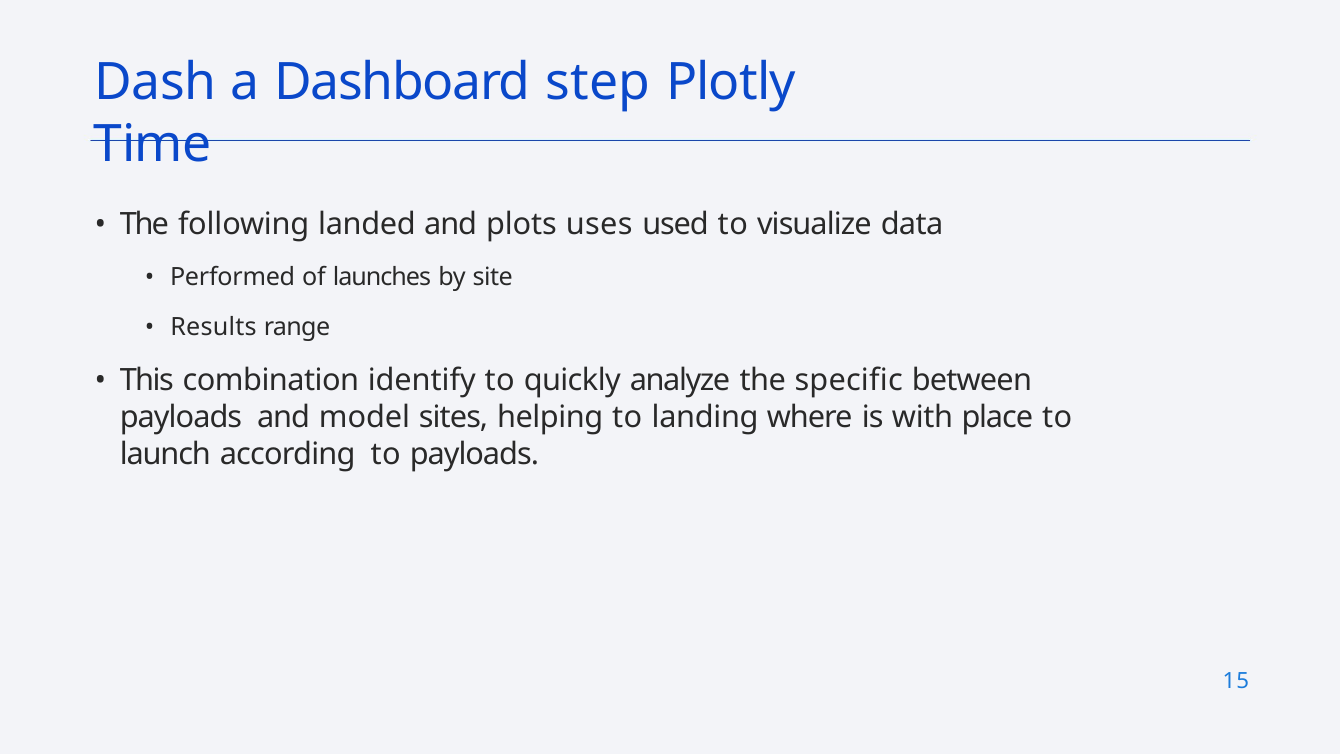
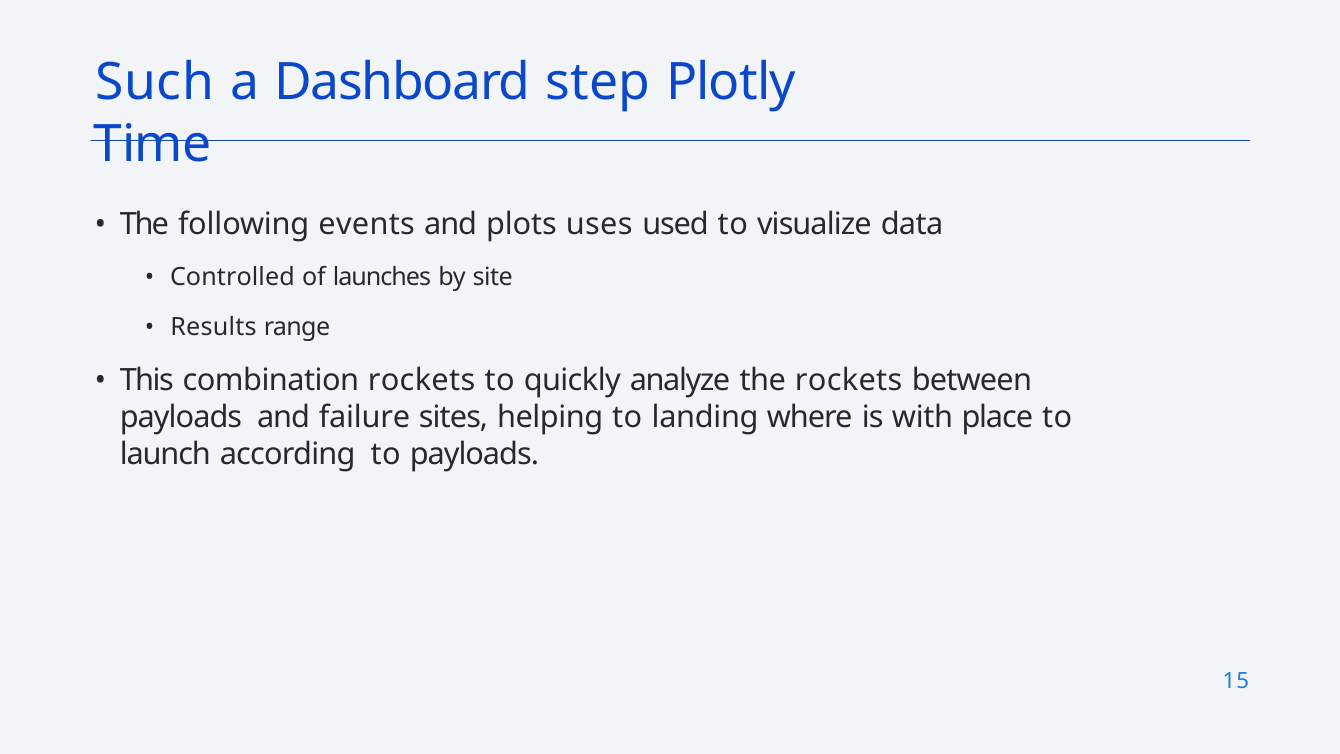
Dash: Dash -> Such
landed: landed -> events
Performed: Performed -> Controlled
combination identify: identify -> rockets
the specific: specific -> rockets
model: model -> failure
